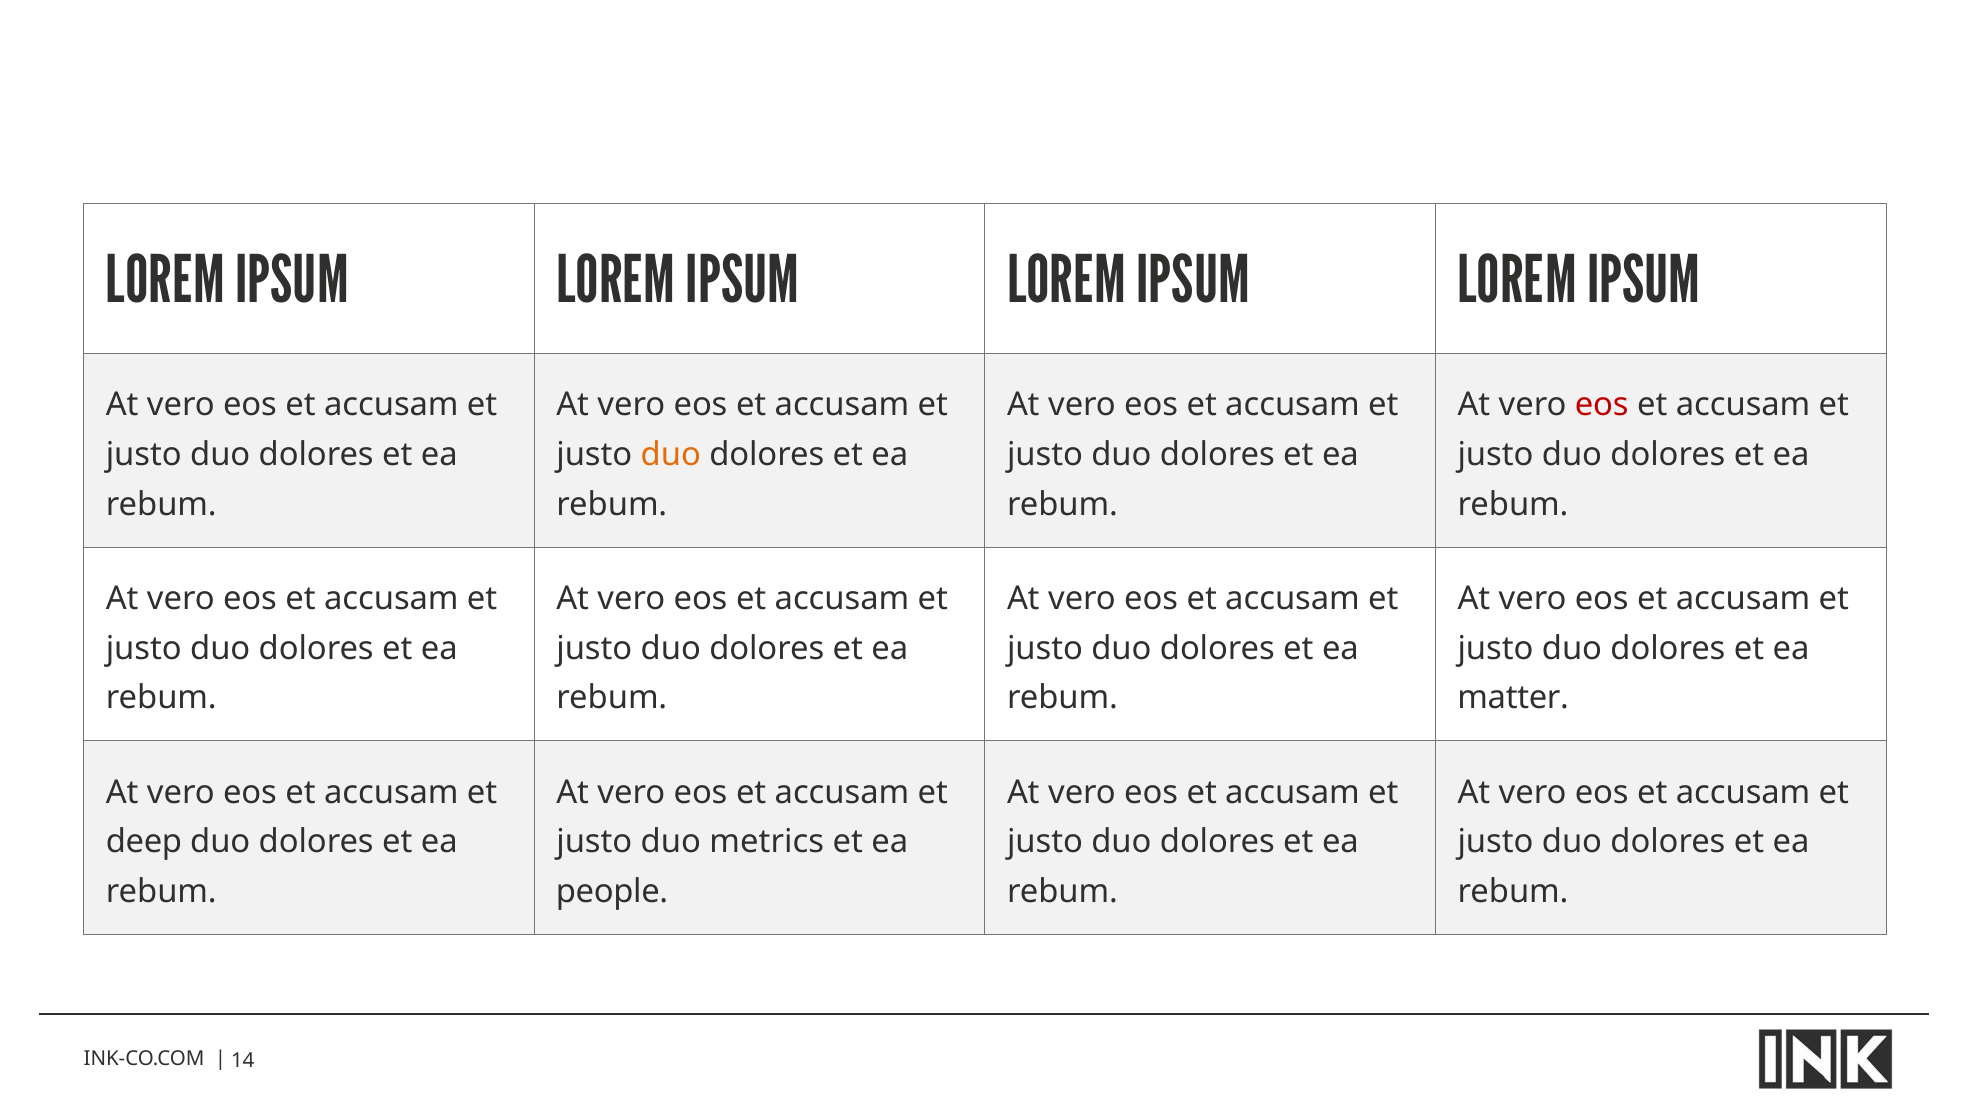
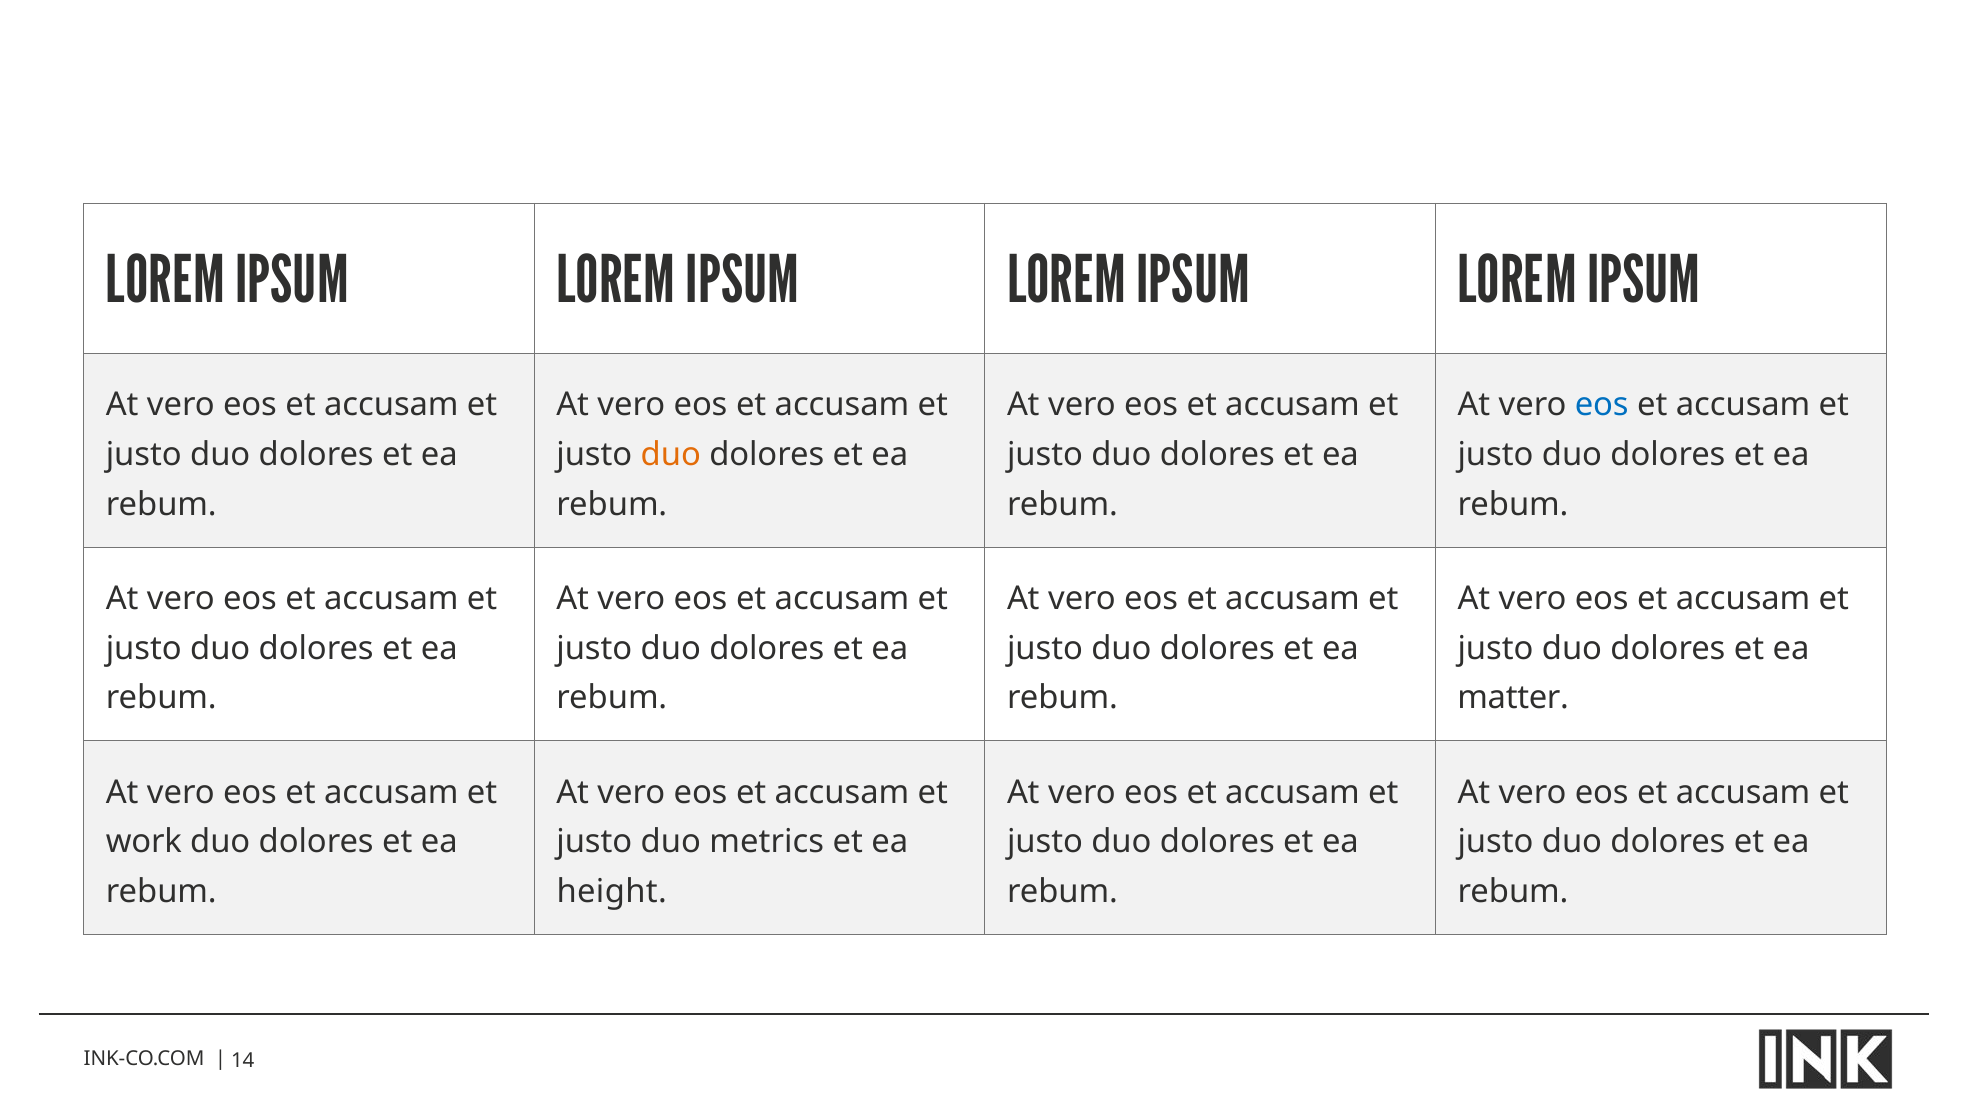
eos at (1602, 405) colour: red -> blue
deep: deep -> work
people: people -> height
